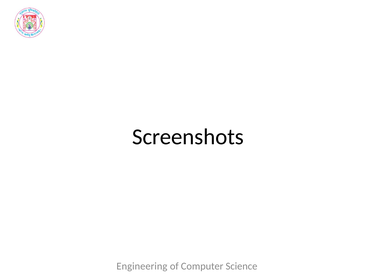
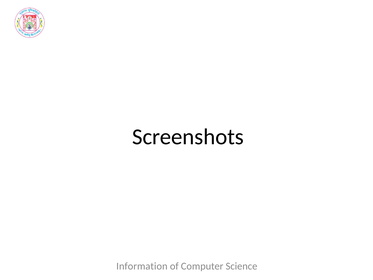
Engineering: Engineering -> Information
